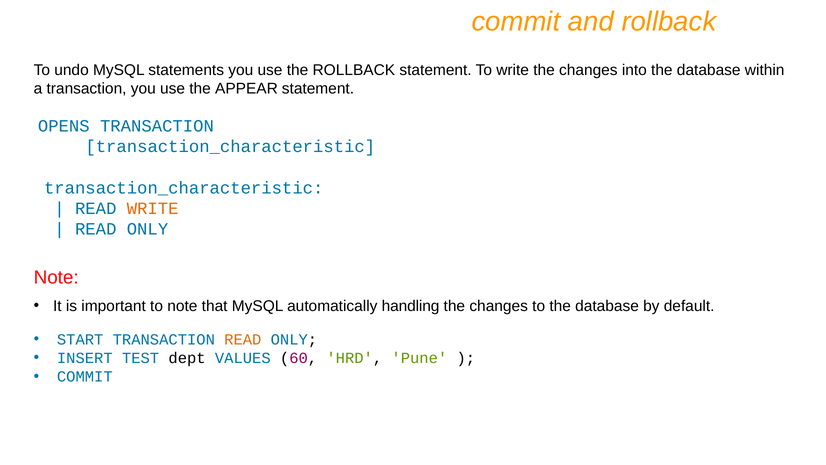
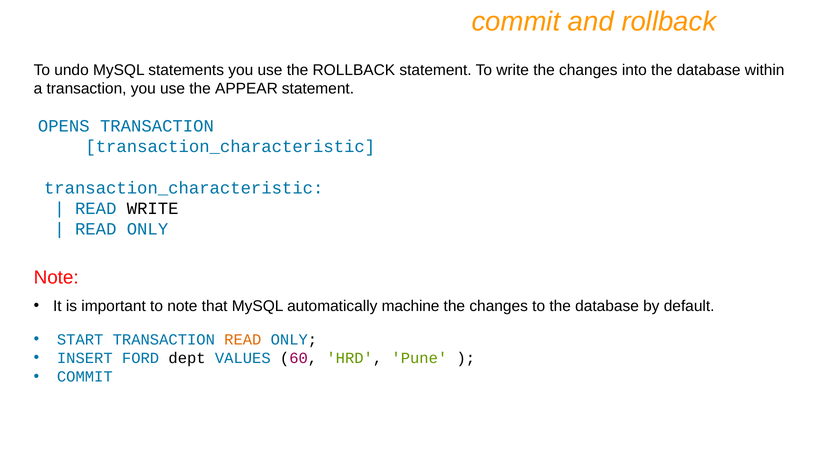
WRITE at (153, 208) colour: orange -> black
handling: handling -> machine
TEST: TEST -> FORD
